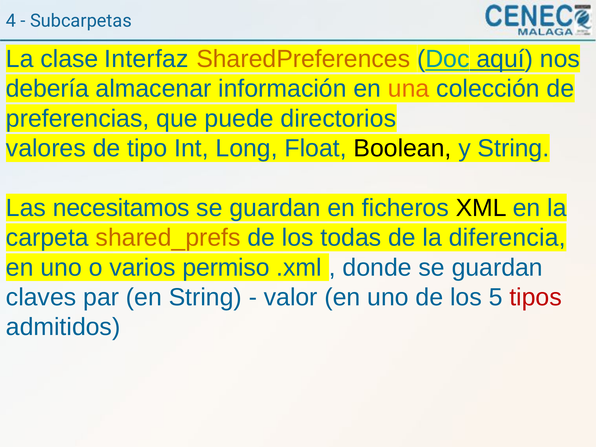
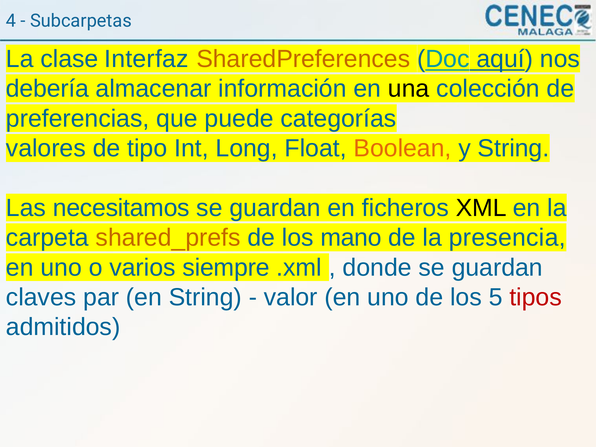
una colour: orange -> black
directorios: directorios -> categorías
Boolean colour: black -> orange
todas: todas -> mano
diferencia: diferencia -> presencia
permiso: permiso -> siempre
